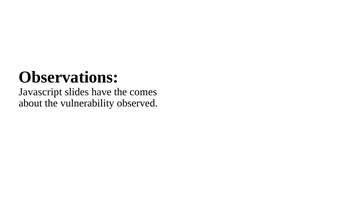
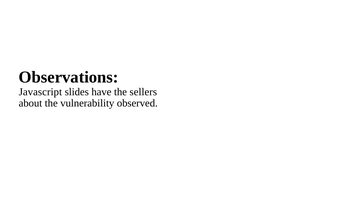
comes: comes -> sellers
